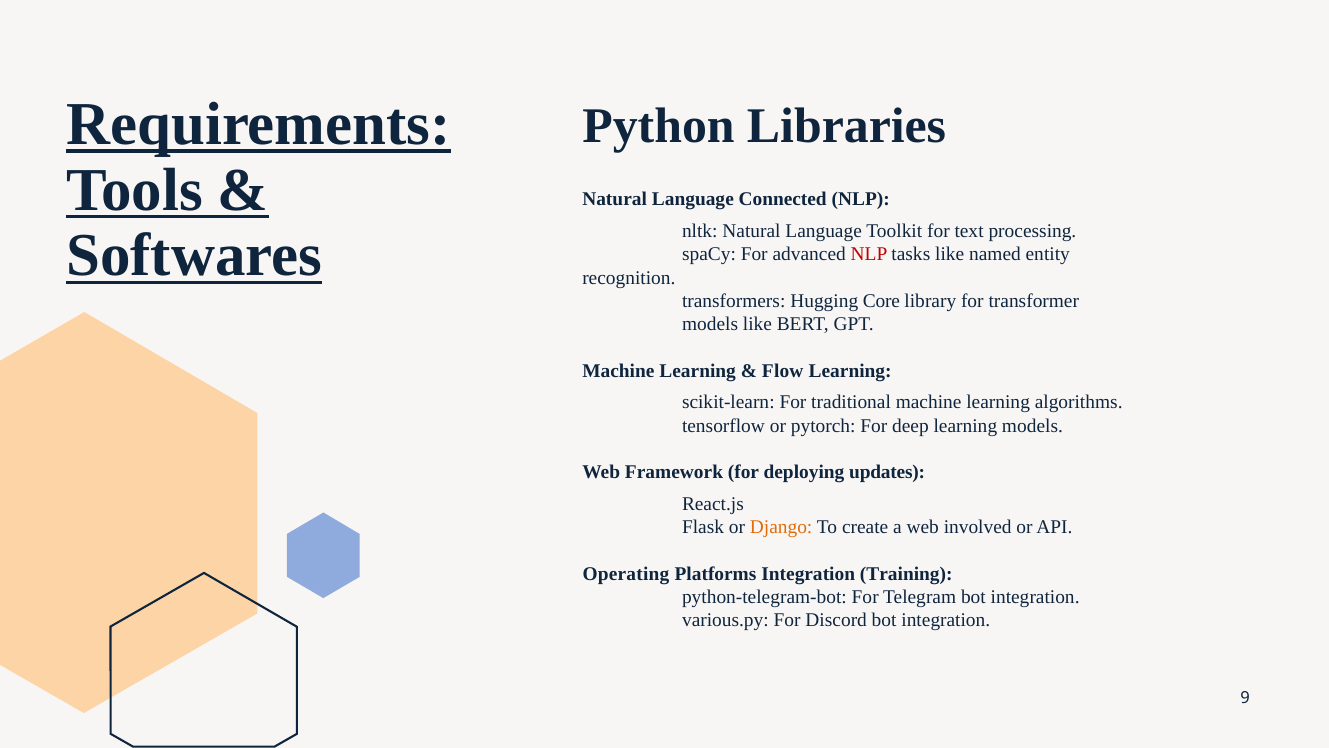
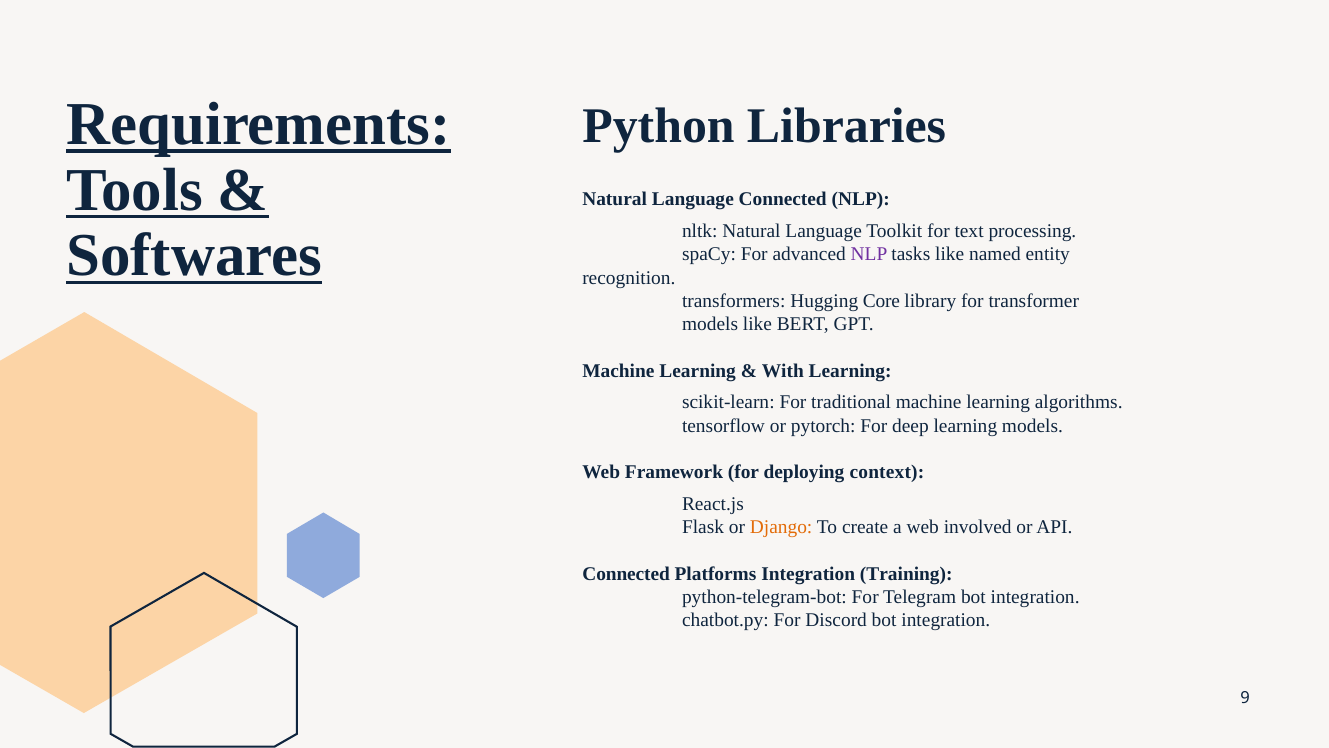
NLP at (869, 254) colour: red -> purple
Flow: Flow -> With
updates: updates -> context
Operating at (626, 573): Operating -> Connected
various.py: various.py -> chatbot.py
